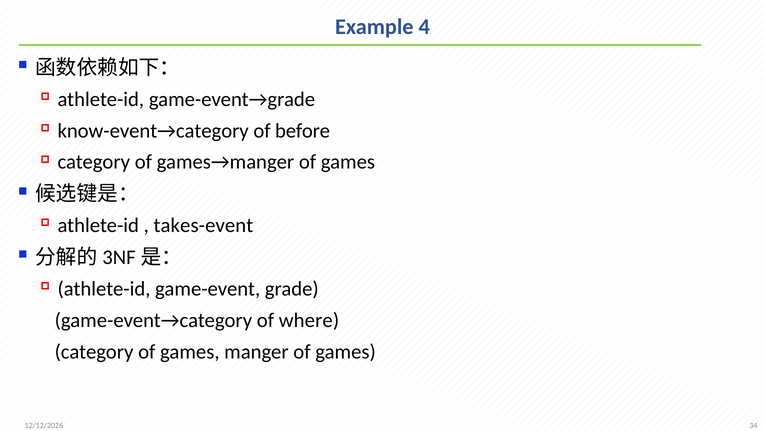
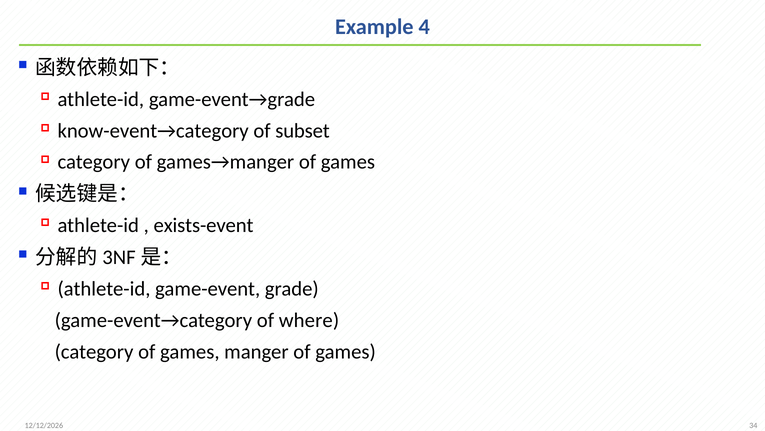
before: before -> subset
takes-event: takes-event -> exists-event
